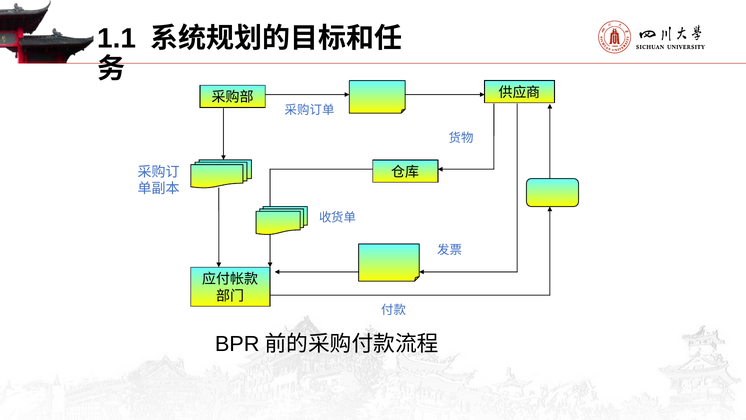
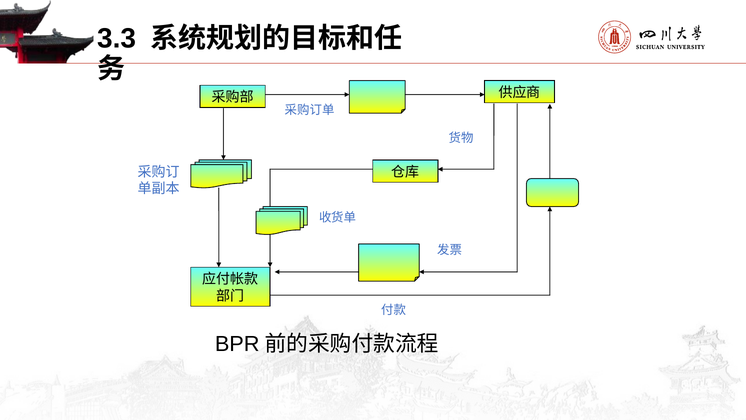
1.1: 1.1 -> 3.3
